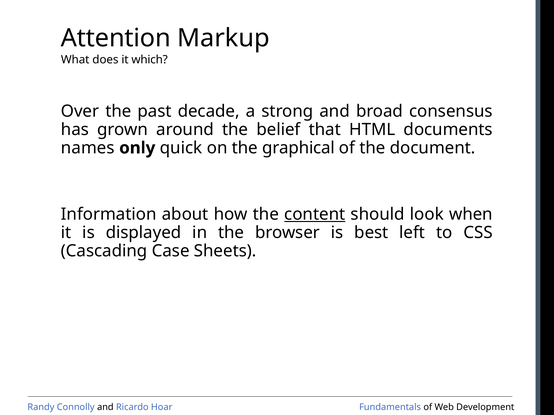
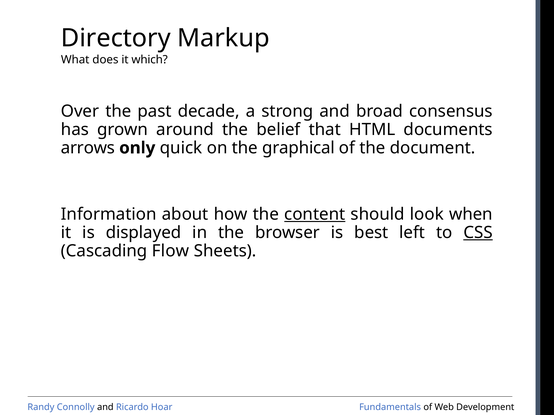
Attention: Attention -> Directory
names: names -> arrows
CSS underline: none -> present
Case: Case -> Flow
